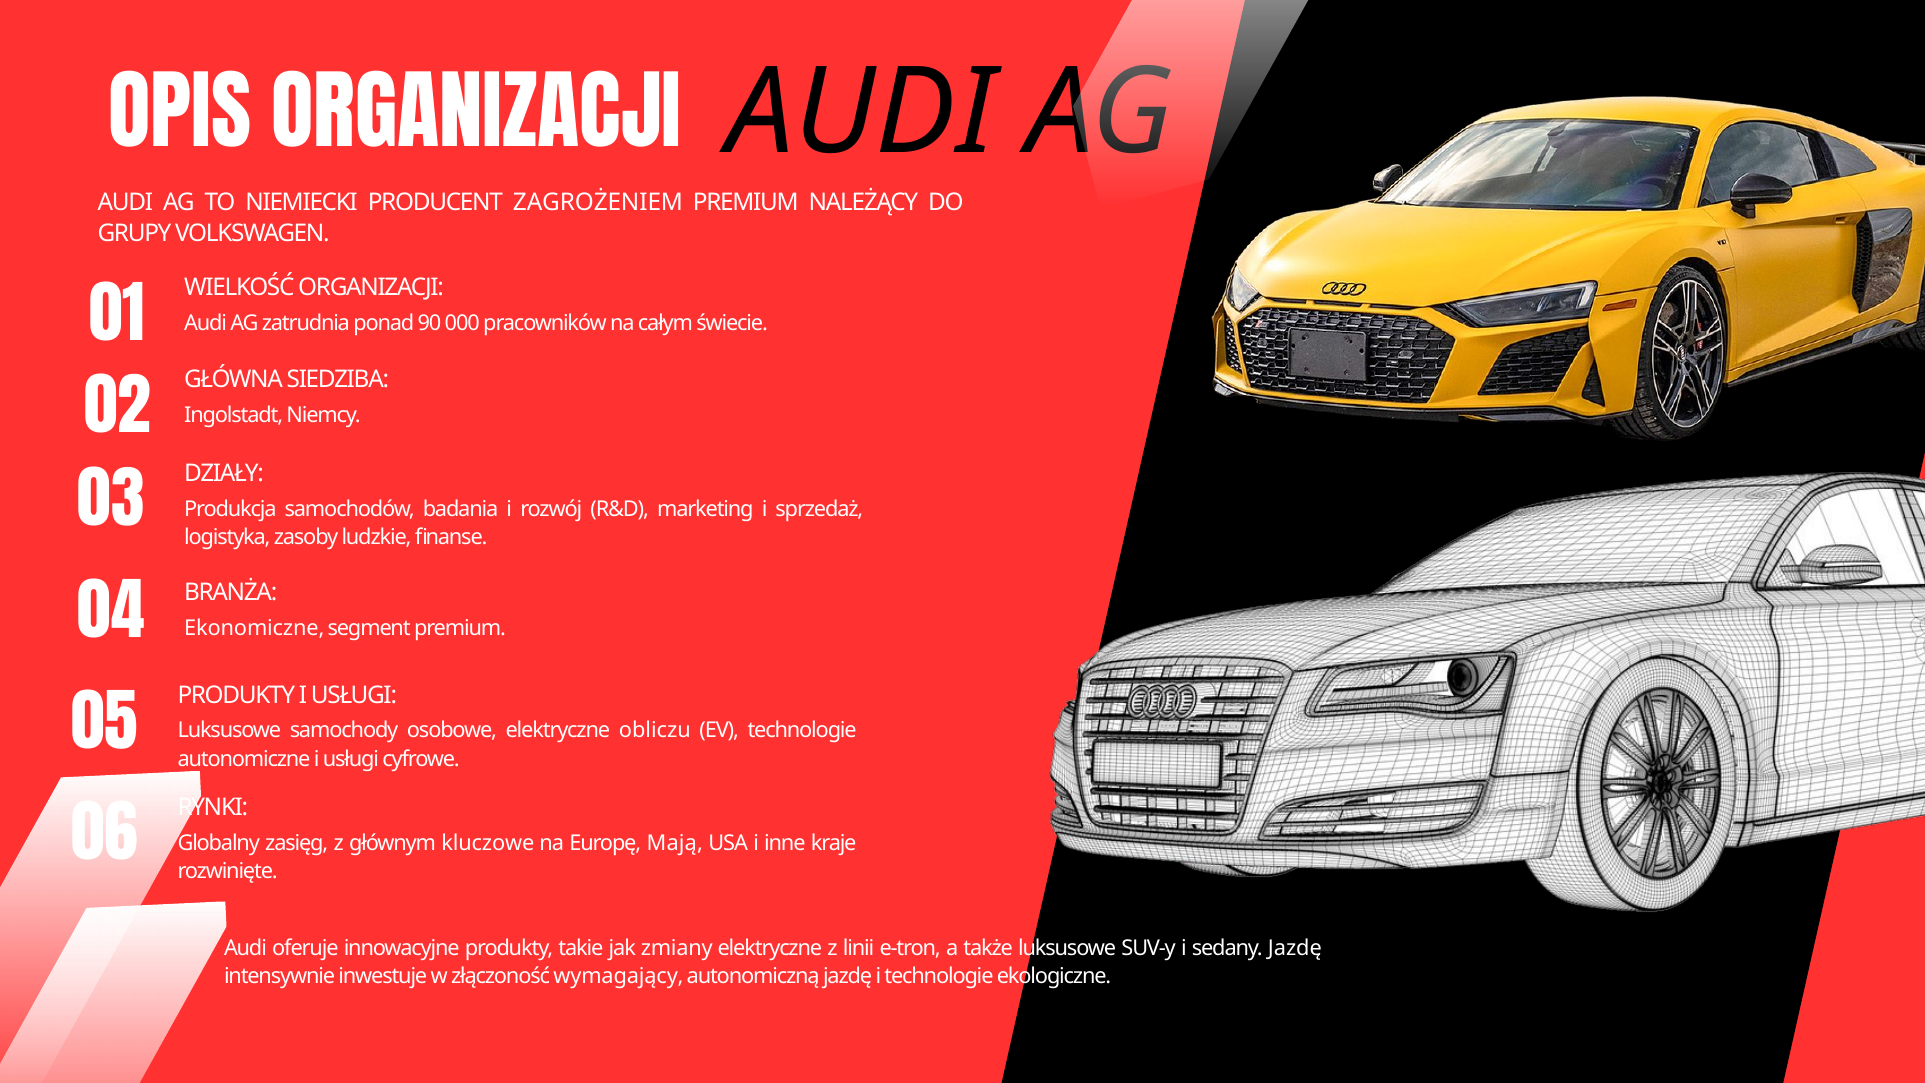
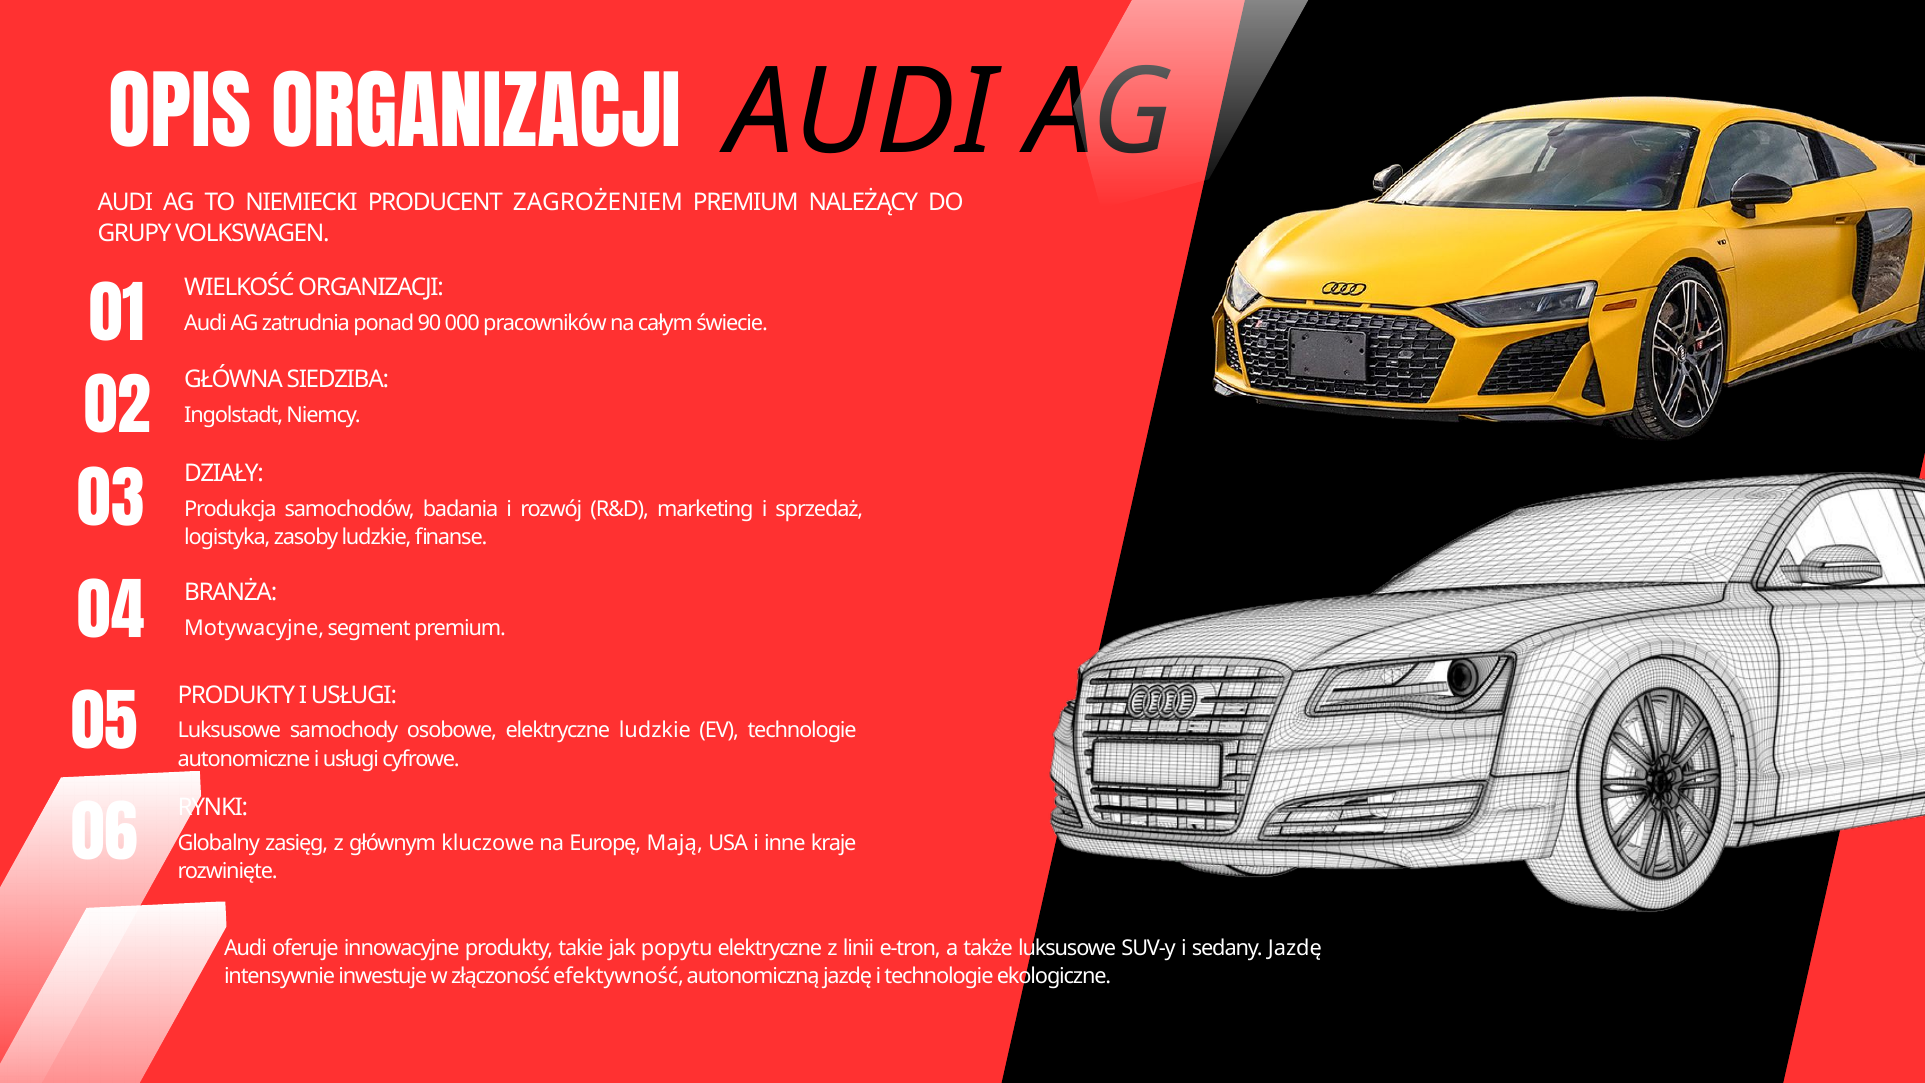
Ekonomiczne: Ekonomiczne -> Motywacyjne
elektryczne obliczu: obliczu -> ludzkie
zmiany: zmiany -> popytu
wymagający: wymagający -> efektywność
